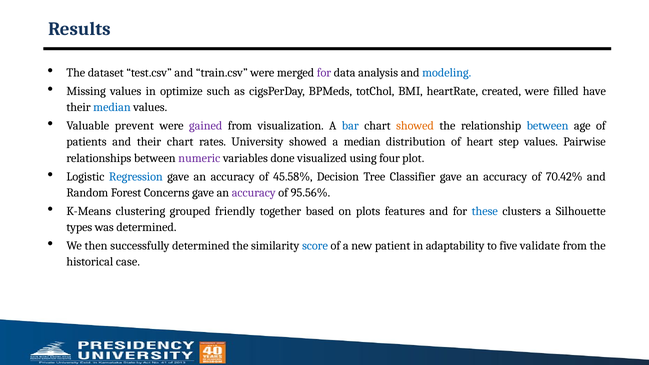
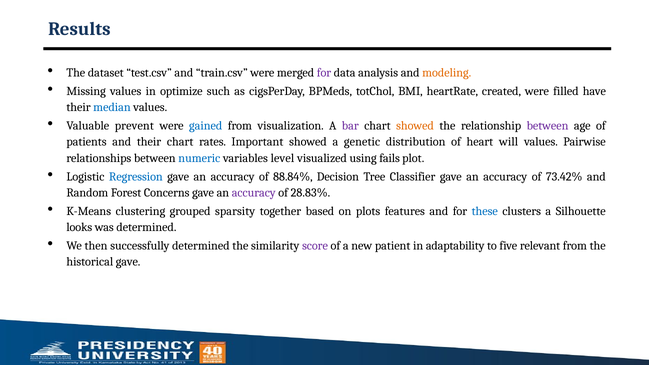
modeling colour: blue -> orange
gained colour: purple -> blue
bar colour: blue -> purple
between at (548, 126) colour: blue -> purple
University: University -> Important
a median: median -> genetic
step: step -> will
numeric colour: purple -> blue
done: done -> level
four: four -> fails
45.58%: 45.58% -> 88.84%
70.42%: 70.42% -> 73.42%
95.56%: 95.56% -> 28.83%
friendly: friendly -> sparsity
types: types -> looks
score colour: blue -> purple
validate: validate -> relevant
historical case: case -> gave
